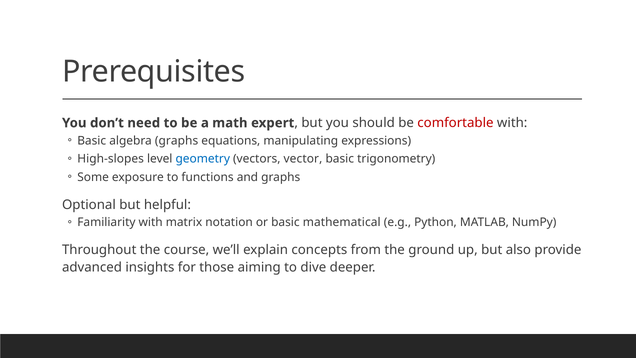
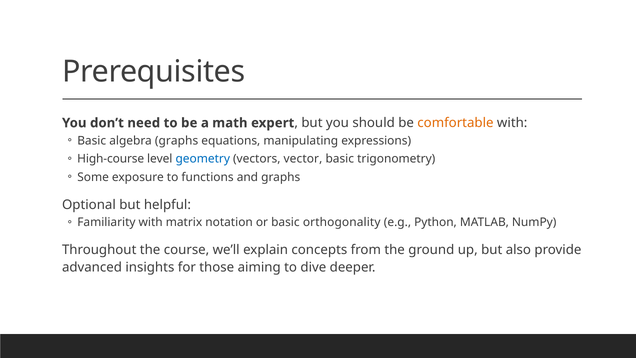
comfortable colour: red -> orange
High-slopes: High-slopes -> High-course
mathematical: mathematical -> orthogonality
